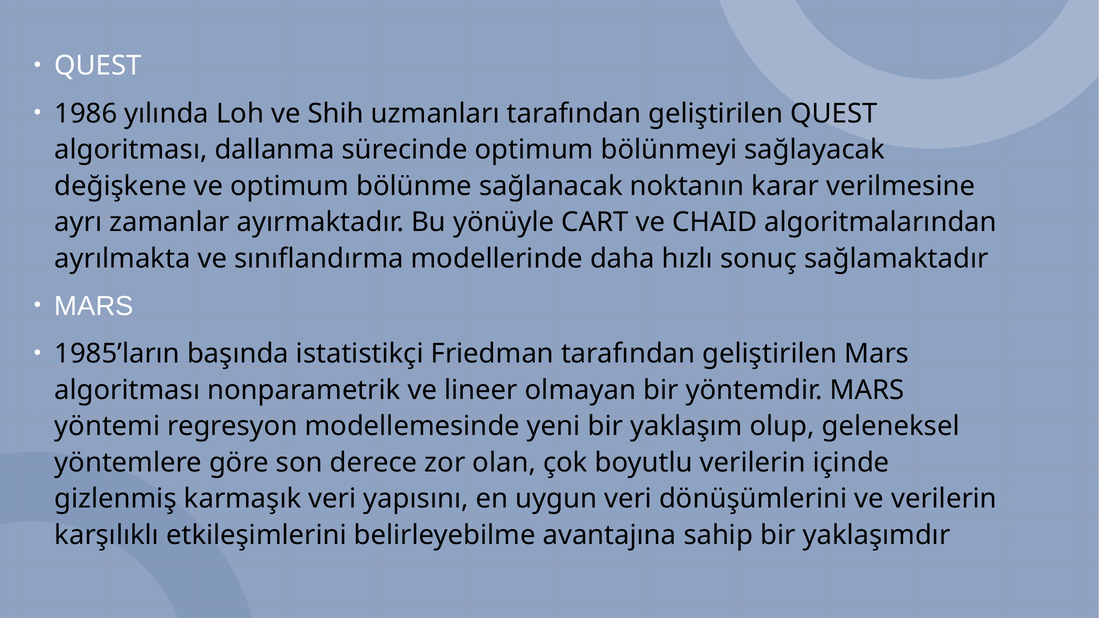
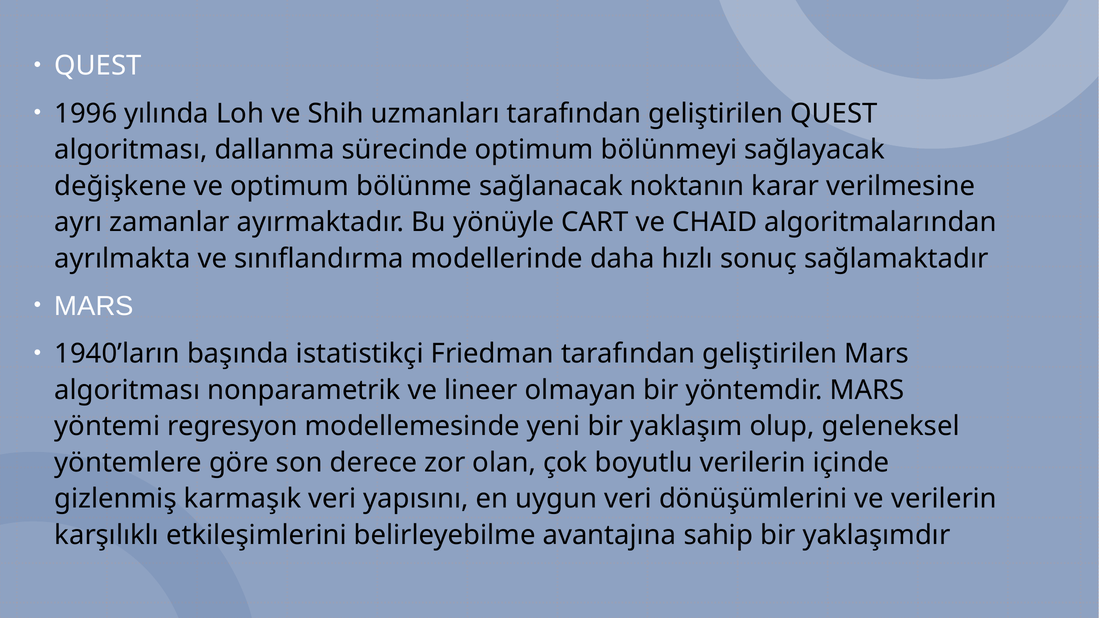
1986: 1986 -> 1996
1985’ların: 1985’ların -> 1940’ların
